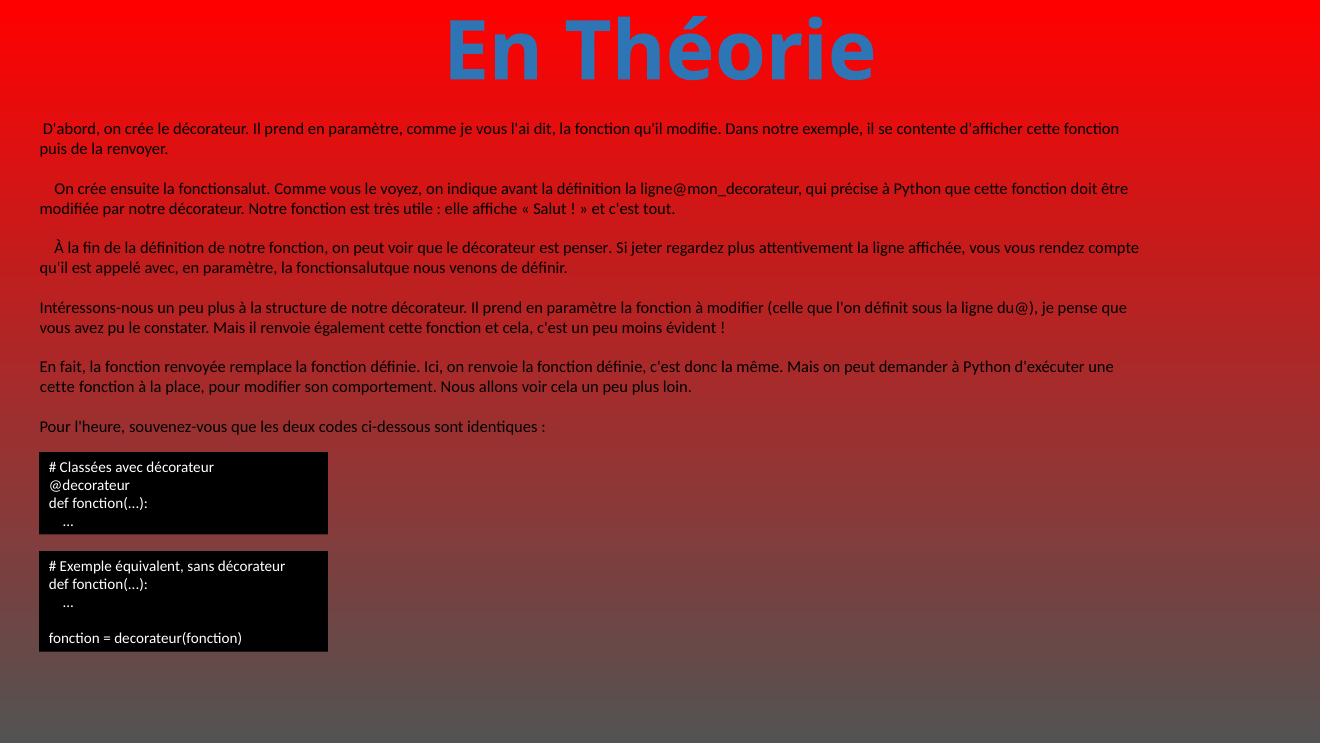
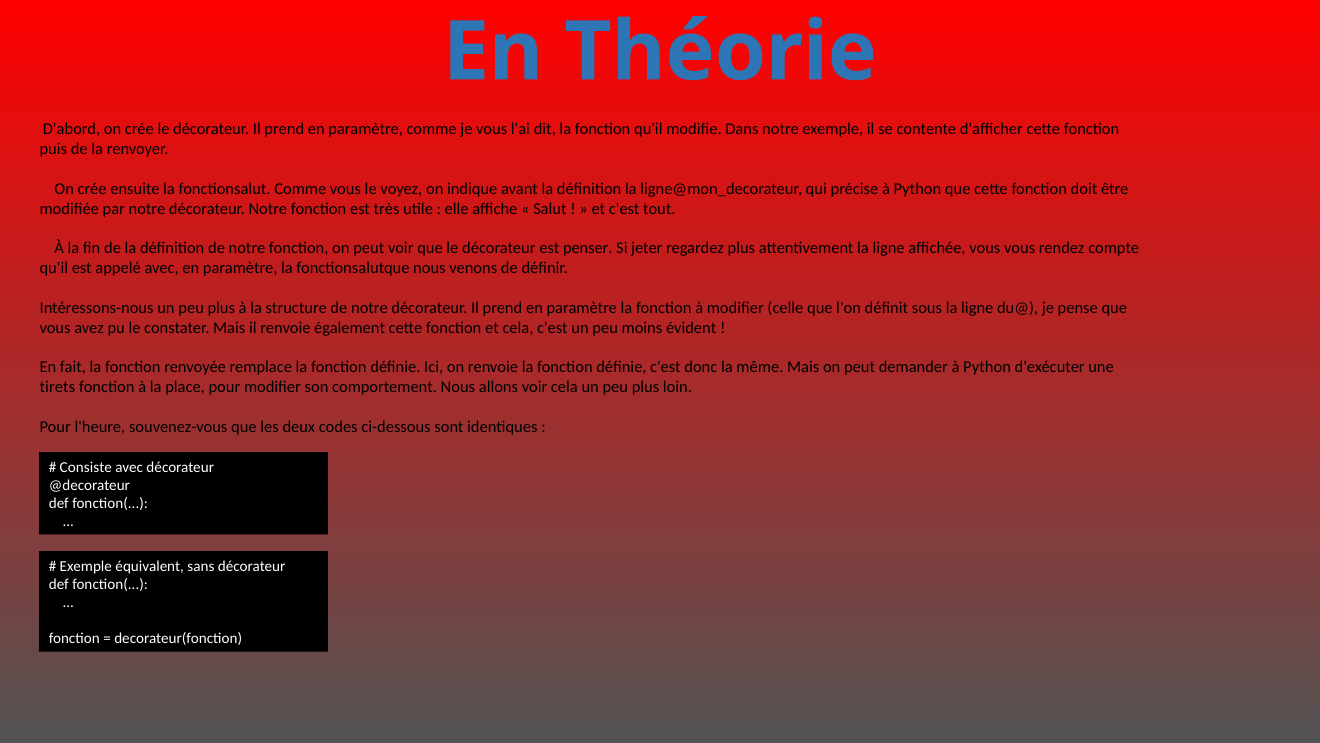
cette at (57, 387): cette -> tirets
Classées: Classées -> Consiste
